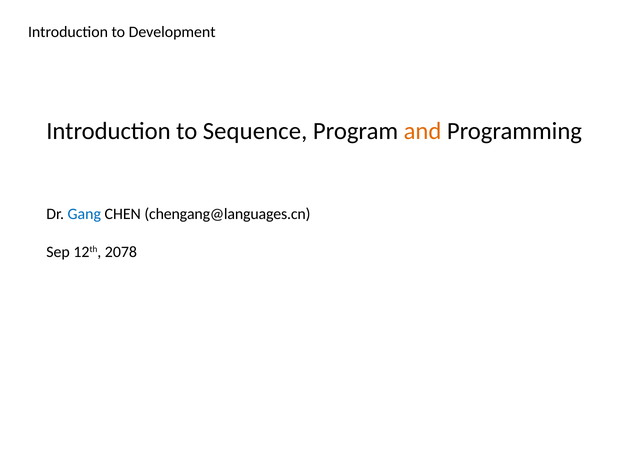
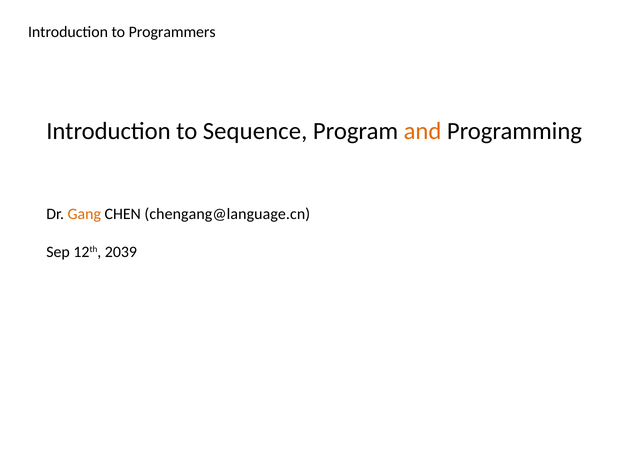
Development: Development -> Programmers
Gang colour: blue -> orange
chengang@languages.cn: chengang@languages.cn -> chengang@language.cn
2078: 2078 -> 2039
